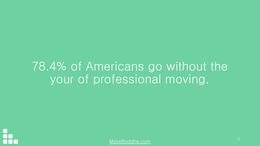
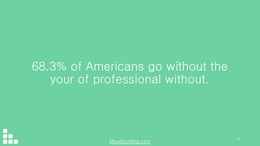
78.4%: 78.4% -> 68.3%
professional moving: moving -> without
